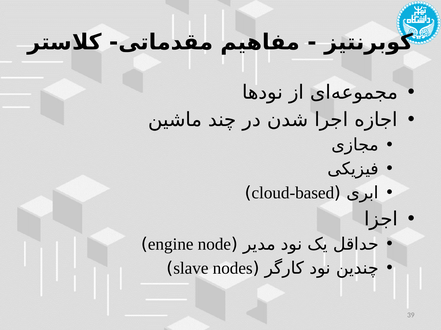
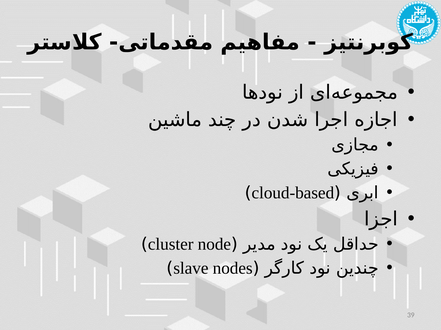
engine: engine -> cluster
